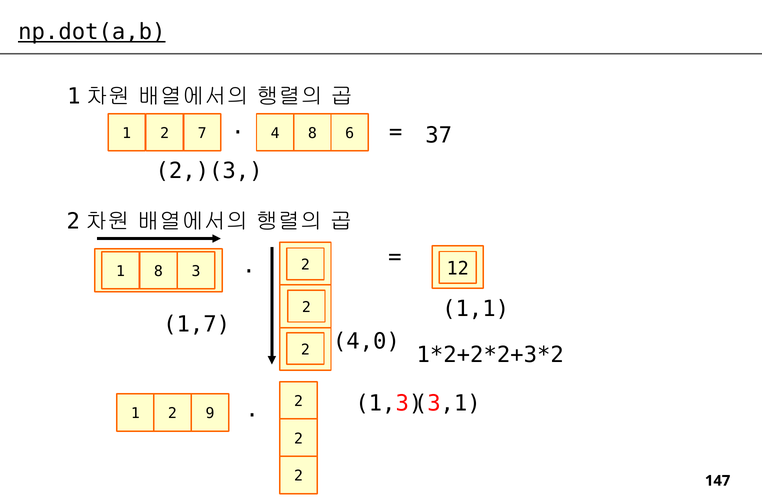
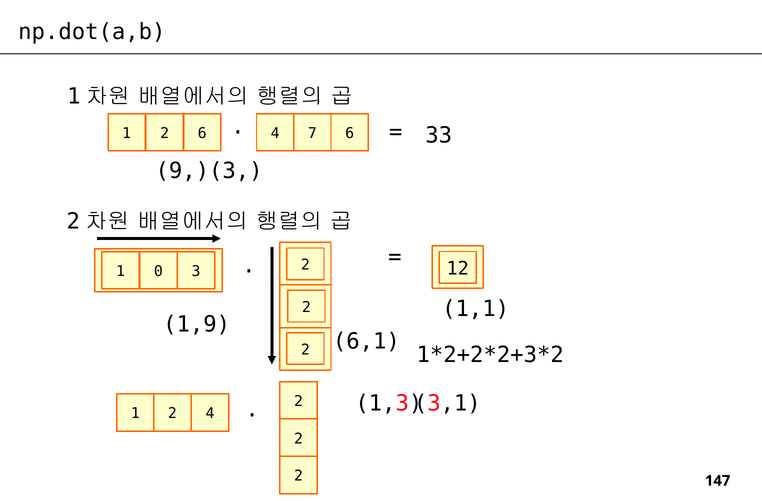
np.dot(a,b underline: present -> none
37: 37 -> 33
2 7: 7 -> 6
4 8: 8 -> 7
2,)(3: 2,)(3 -> 9,)(3
1 8: 8 -> 0
1,7: 1,7 -> 1,9
4,0: 4,0 -> 6,1
2 9: 9 -> 4
